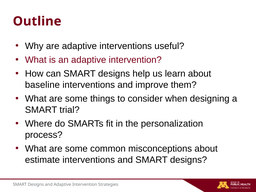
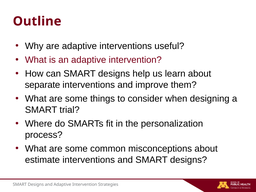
baseline: baseline -> separate
